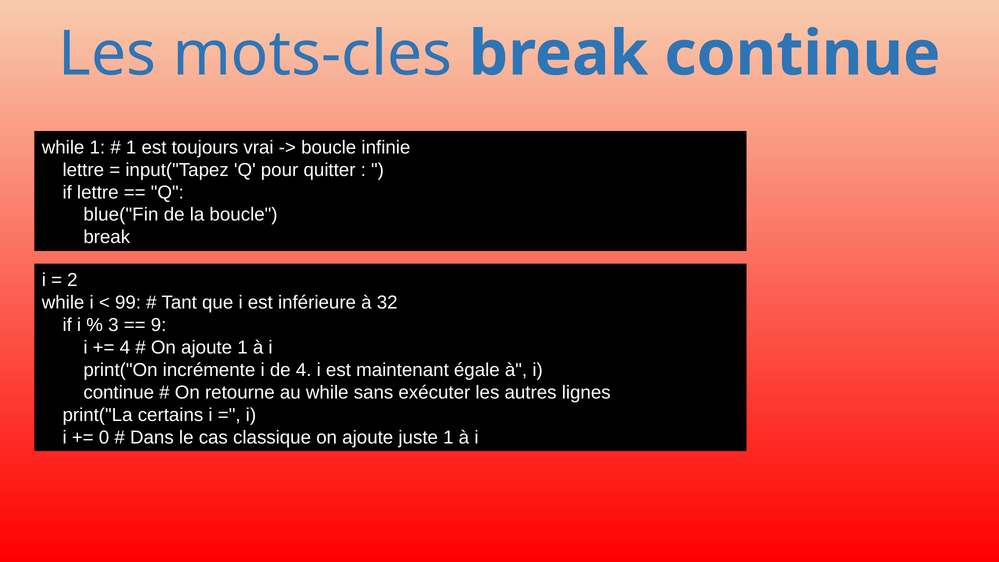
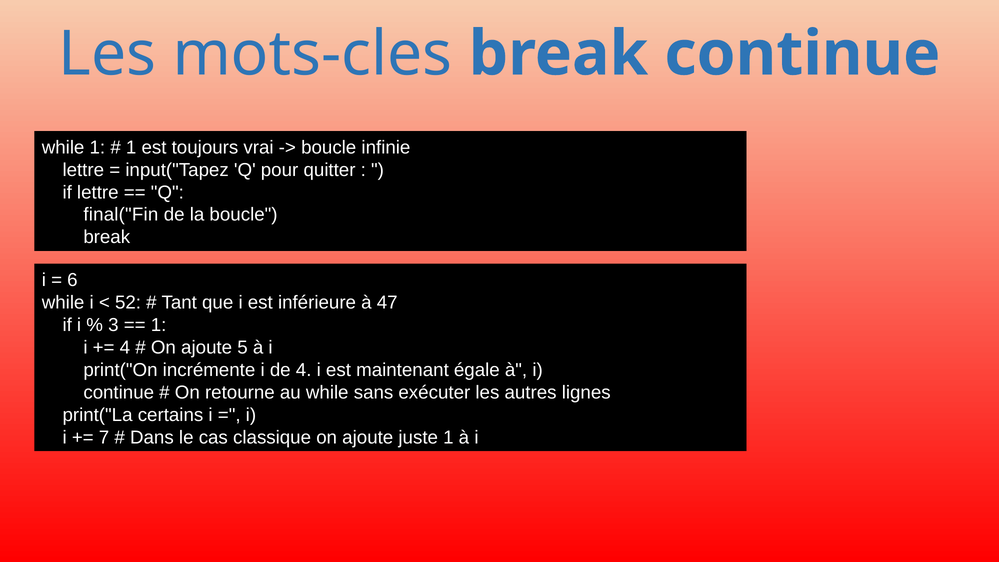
blue("Fin: blue("Fin -> final("Fin
2: 2 -> 6
99: 99 -> 52
32: 32 -> 47
9 at (159, 325): 9 -> 1
ajoute 1: 1 -> 5
0: 0 -> 7
